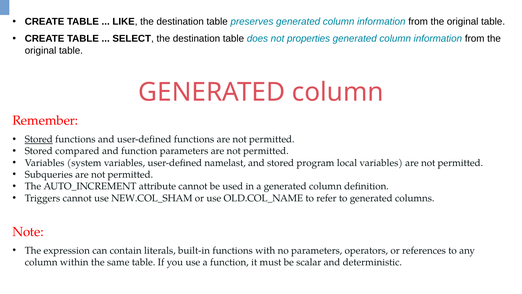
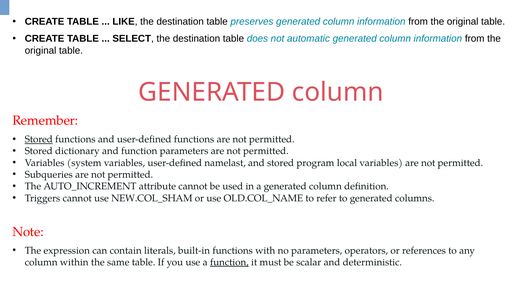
properties: properties -> automatic
compared: compared -> dictionary
function at (229, 262) underline: none -> present
